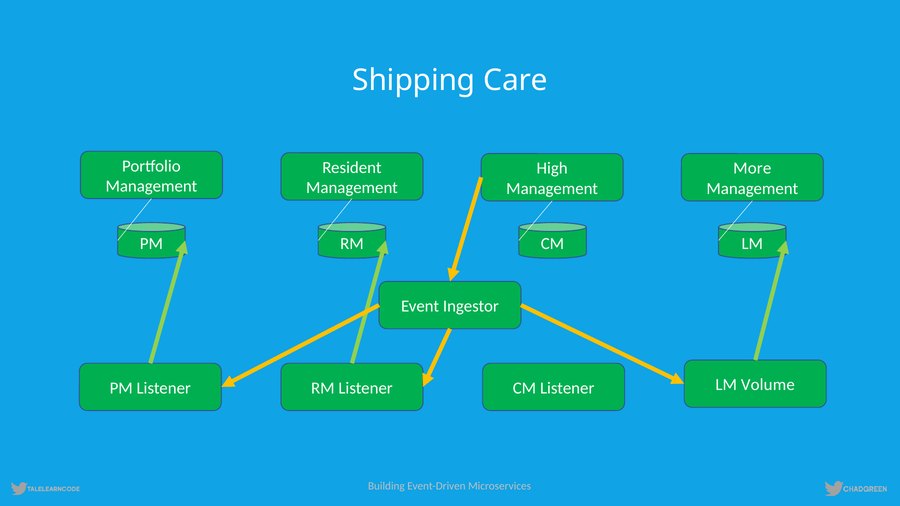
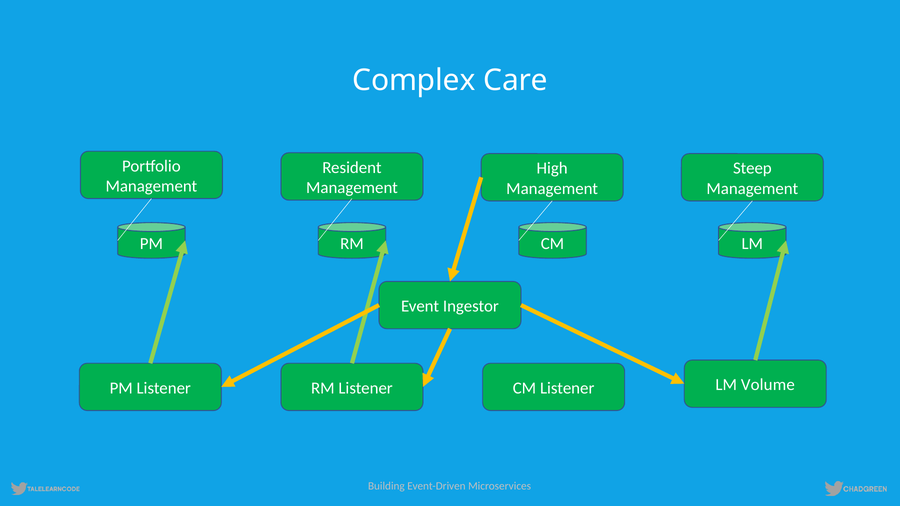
Shipping: Shipping -> Complex
More: More -> Steep
